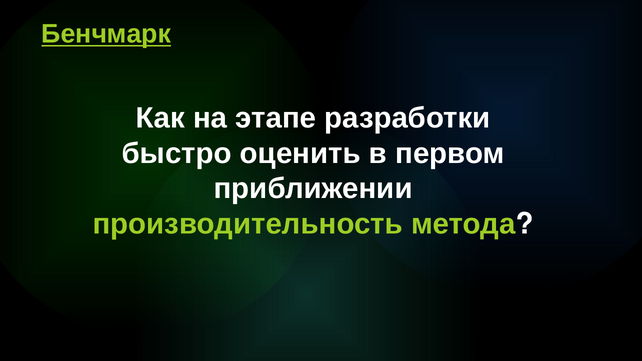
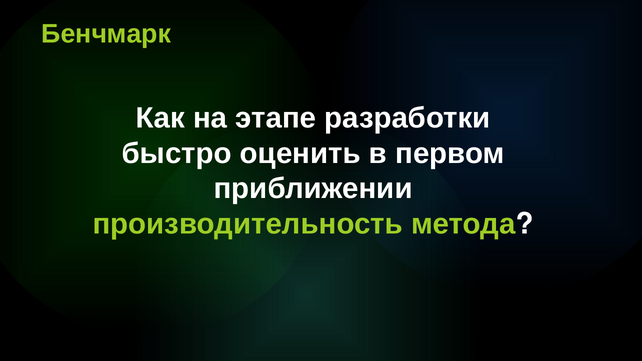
Бенчмарк underline: present -> none
